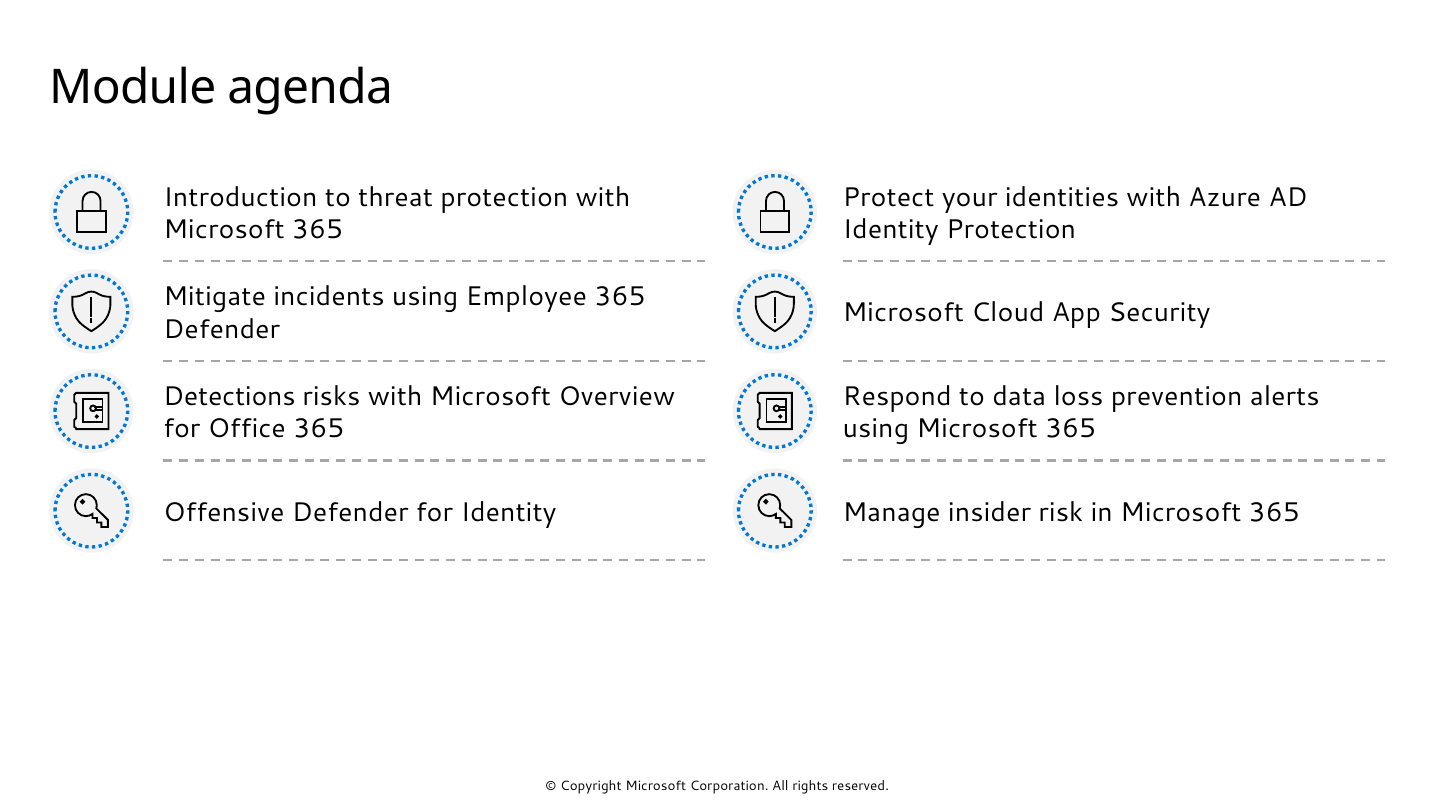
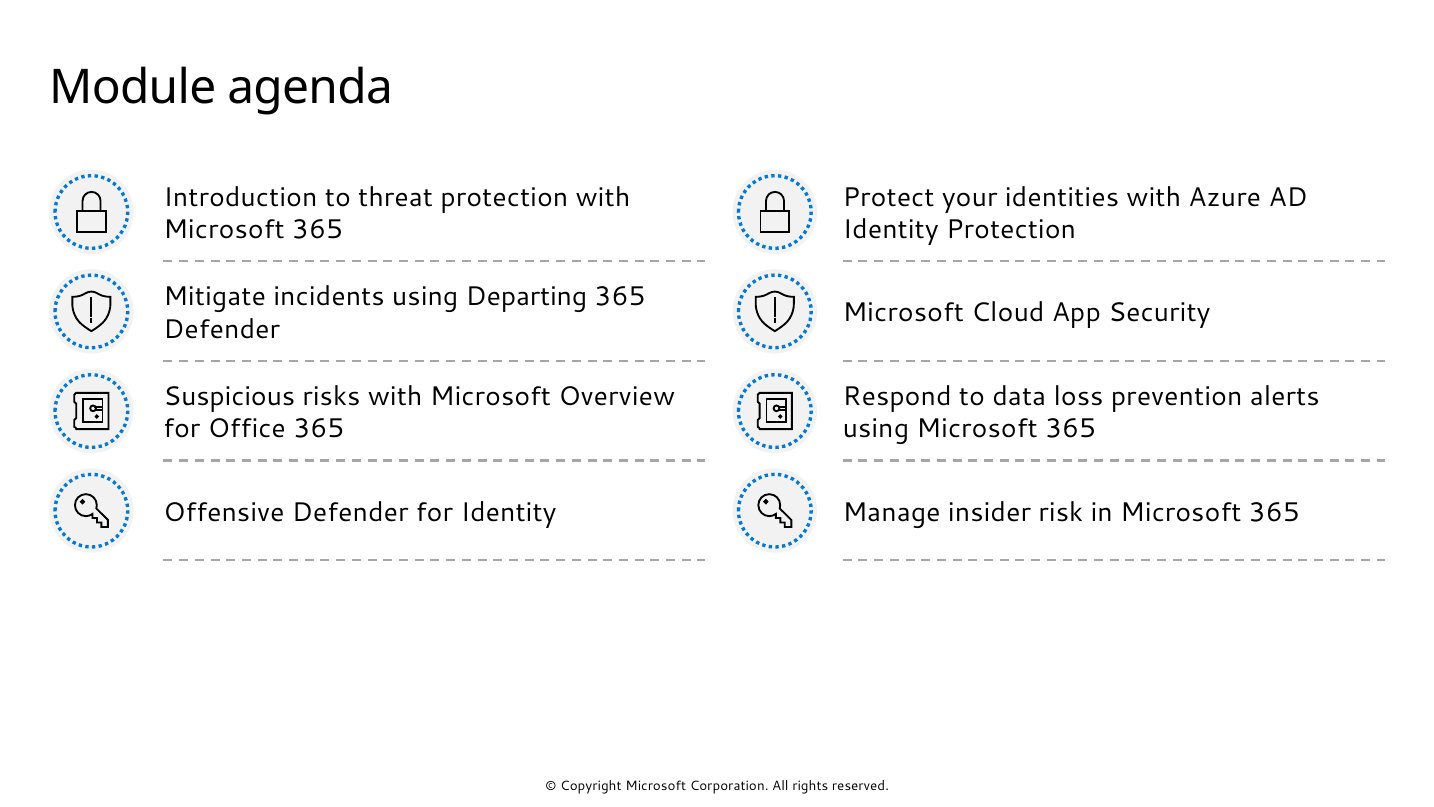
Employee: Employee -> Departing
Detections: Detections -> Suspicious
